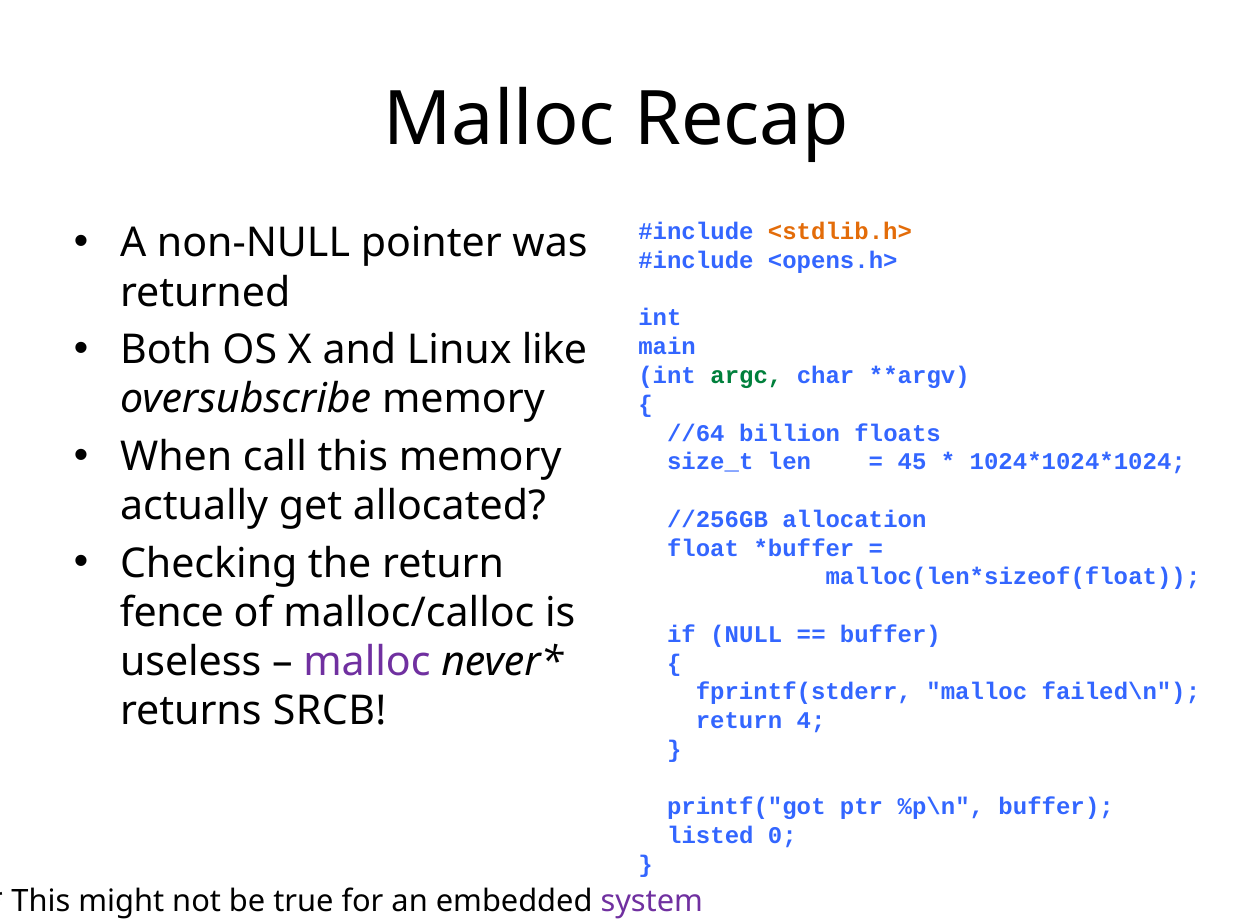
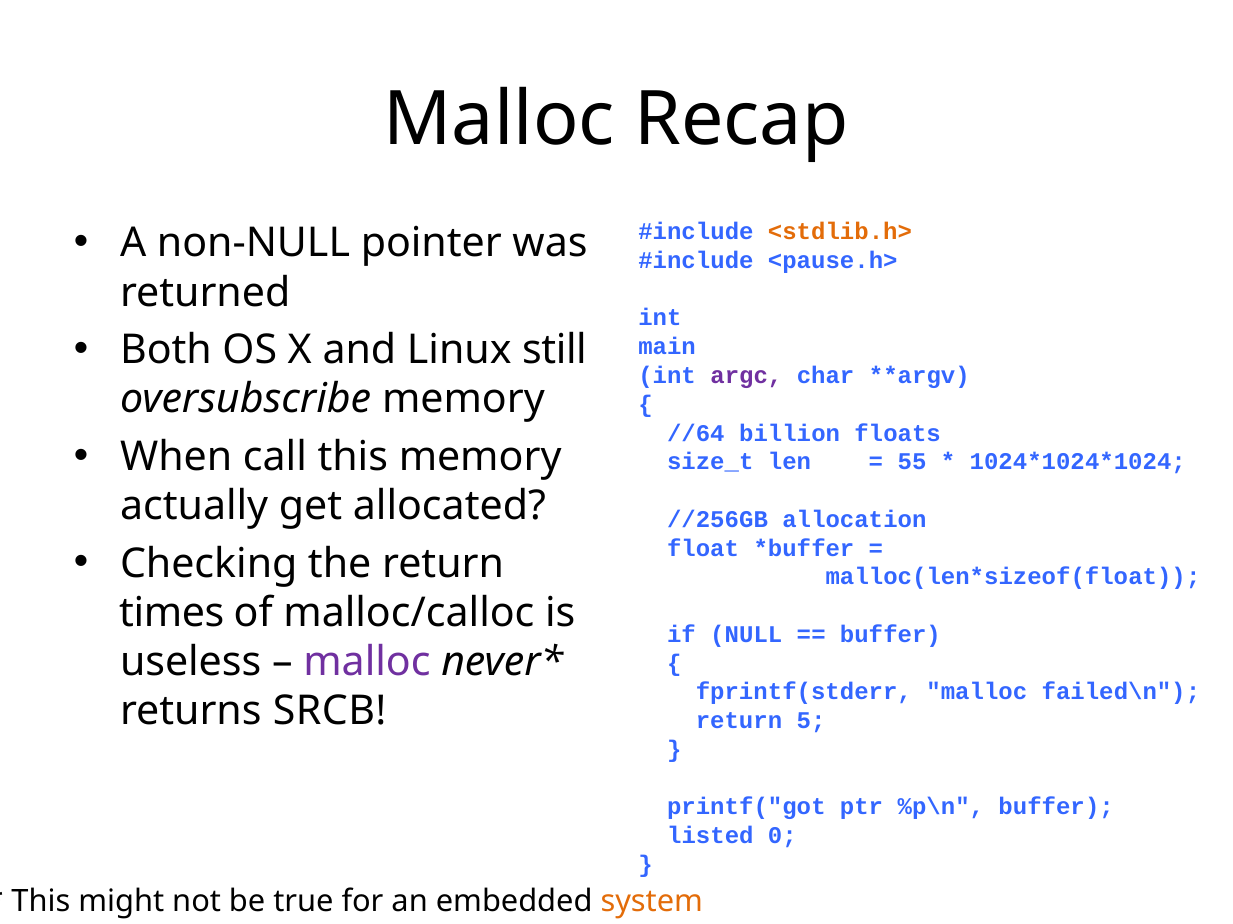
<opens.h>: <opens.h> -> <pause.h>
like: like -> still
argc colour: green -> purple
45: 45 -> 55
fence: fence -> times
4: 4 -> 5
system colour: purple -> orange
